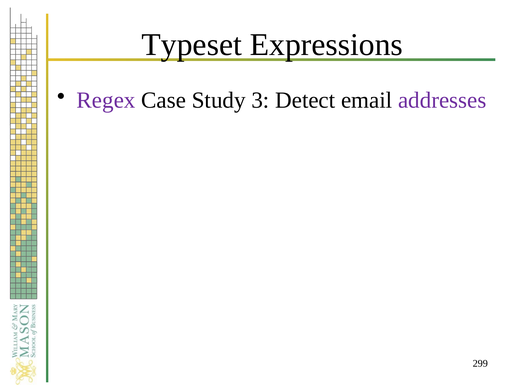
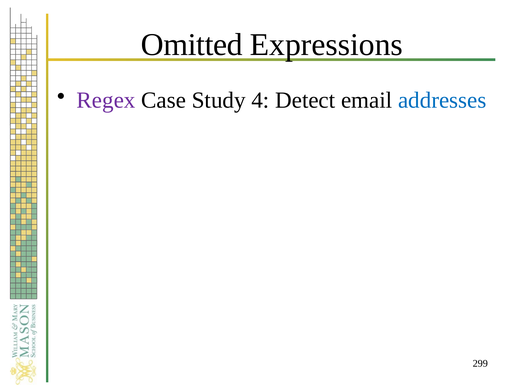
Typeset: Typeset -> Omitted
3: 3 -> 4
addresses colour: purple -> blue
